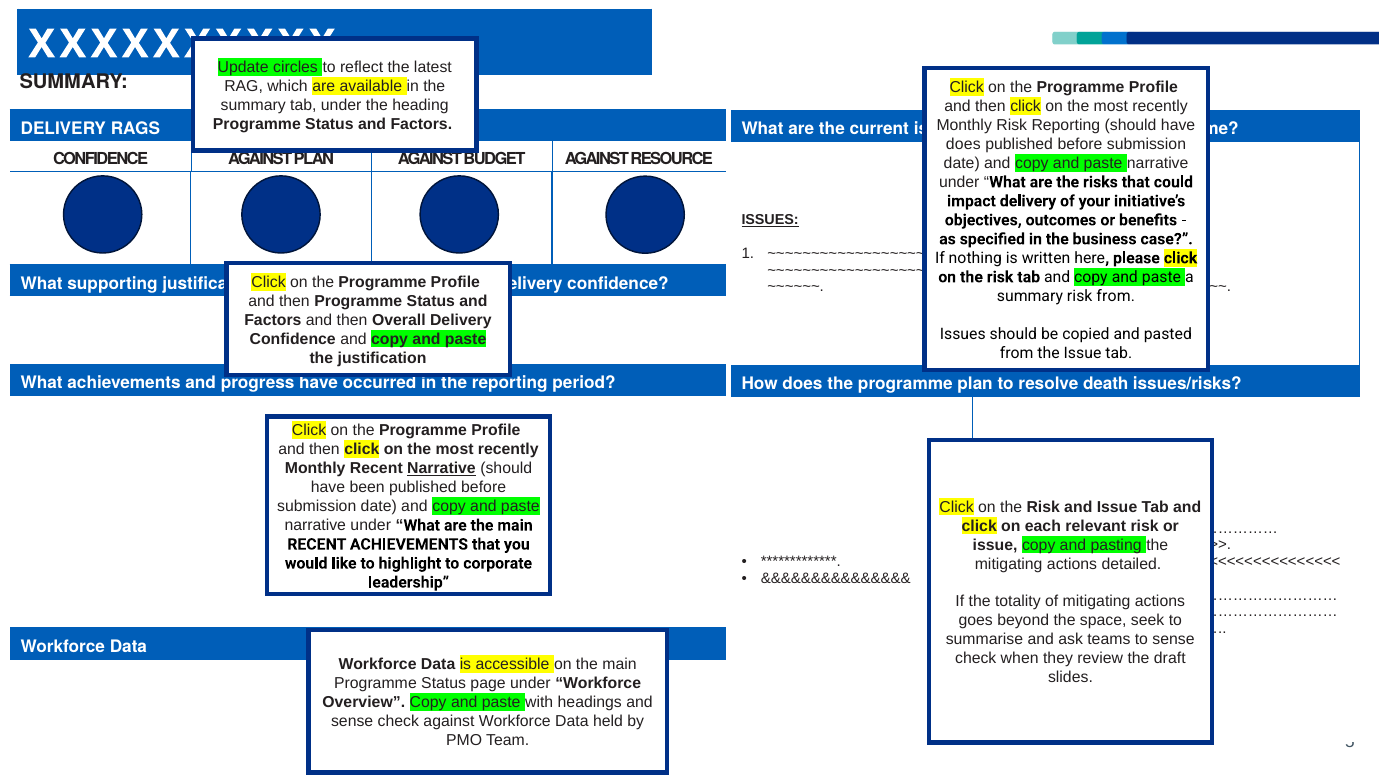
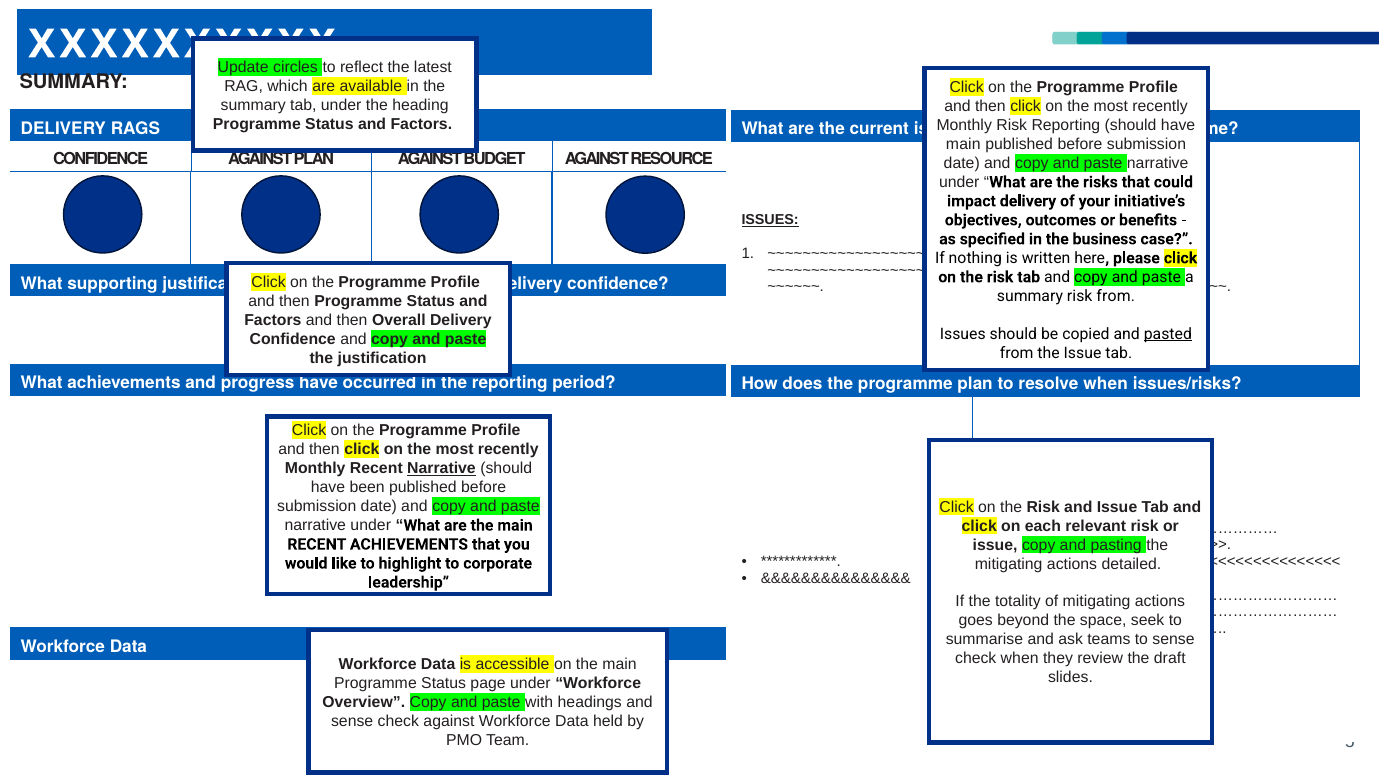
does at (963, 144): does -> main
pasted underline: none -> present
resolve death: death -> when
